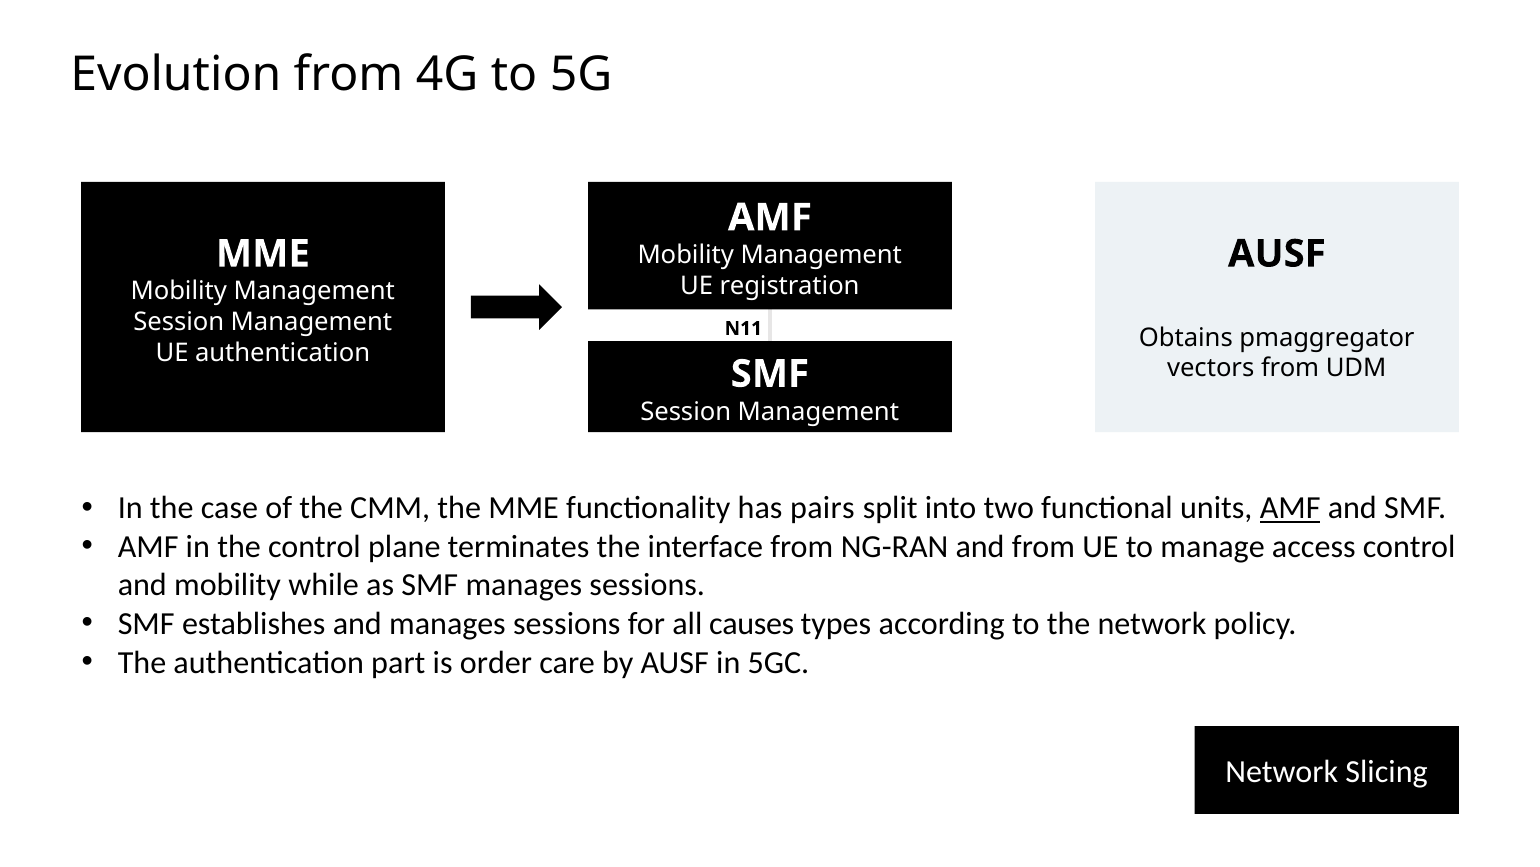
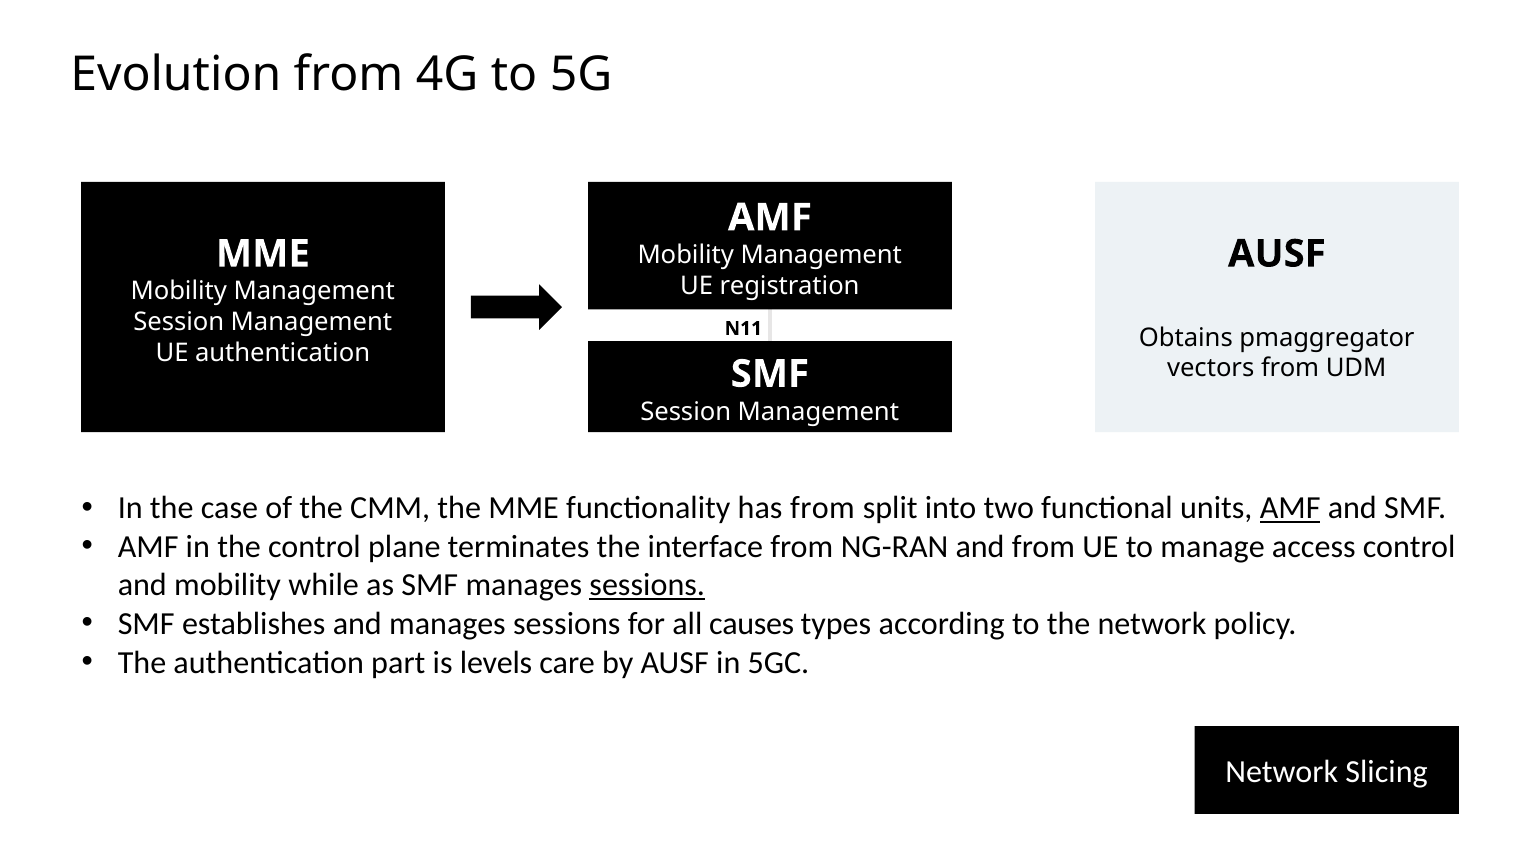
has pairs: pairs -> from
sessions at (647, 585) underline: none -> present
order: order -> levels
